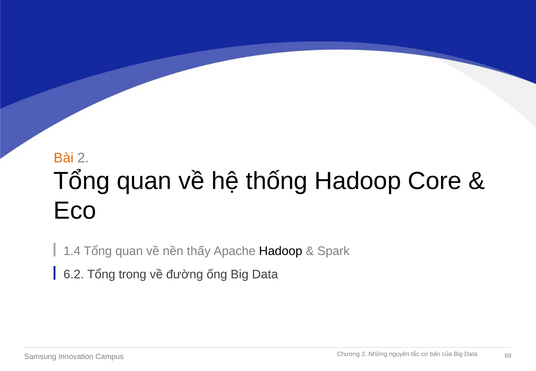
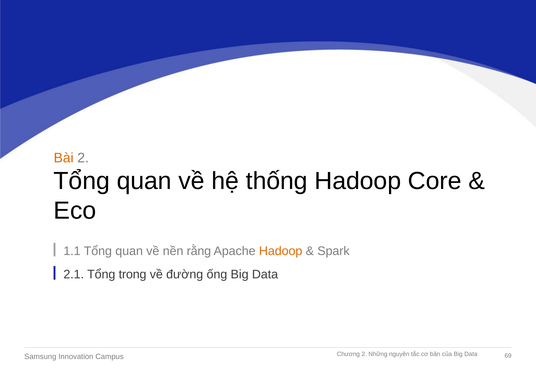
1.4: 1.4 -> 1.1
thấy: thấy -> rằng
Hadoop at (281, 251) colour: black -> orange
6.2: 6.2 -> 2.1
